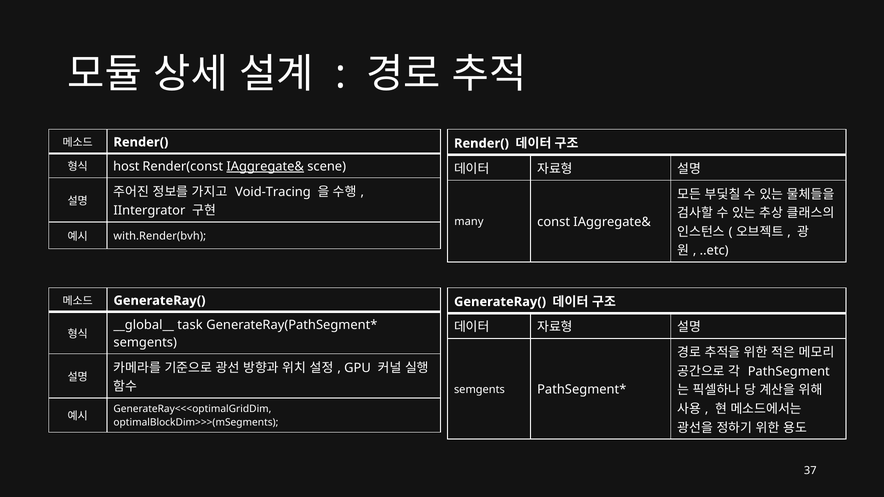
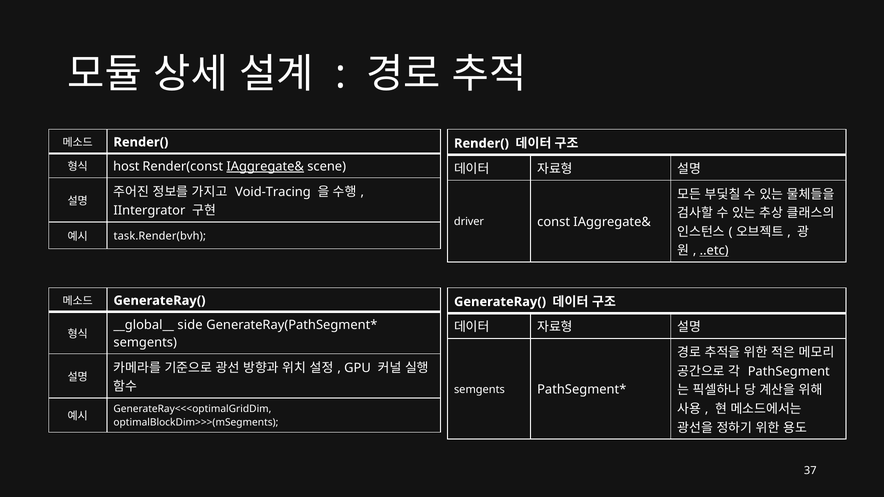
many: many -> driver
with.Render(bvh: with.Render(bvh -> task.Render(bvh
..etc underline: none -> present
task: task -> side
